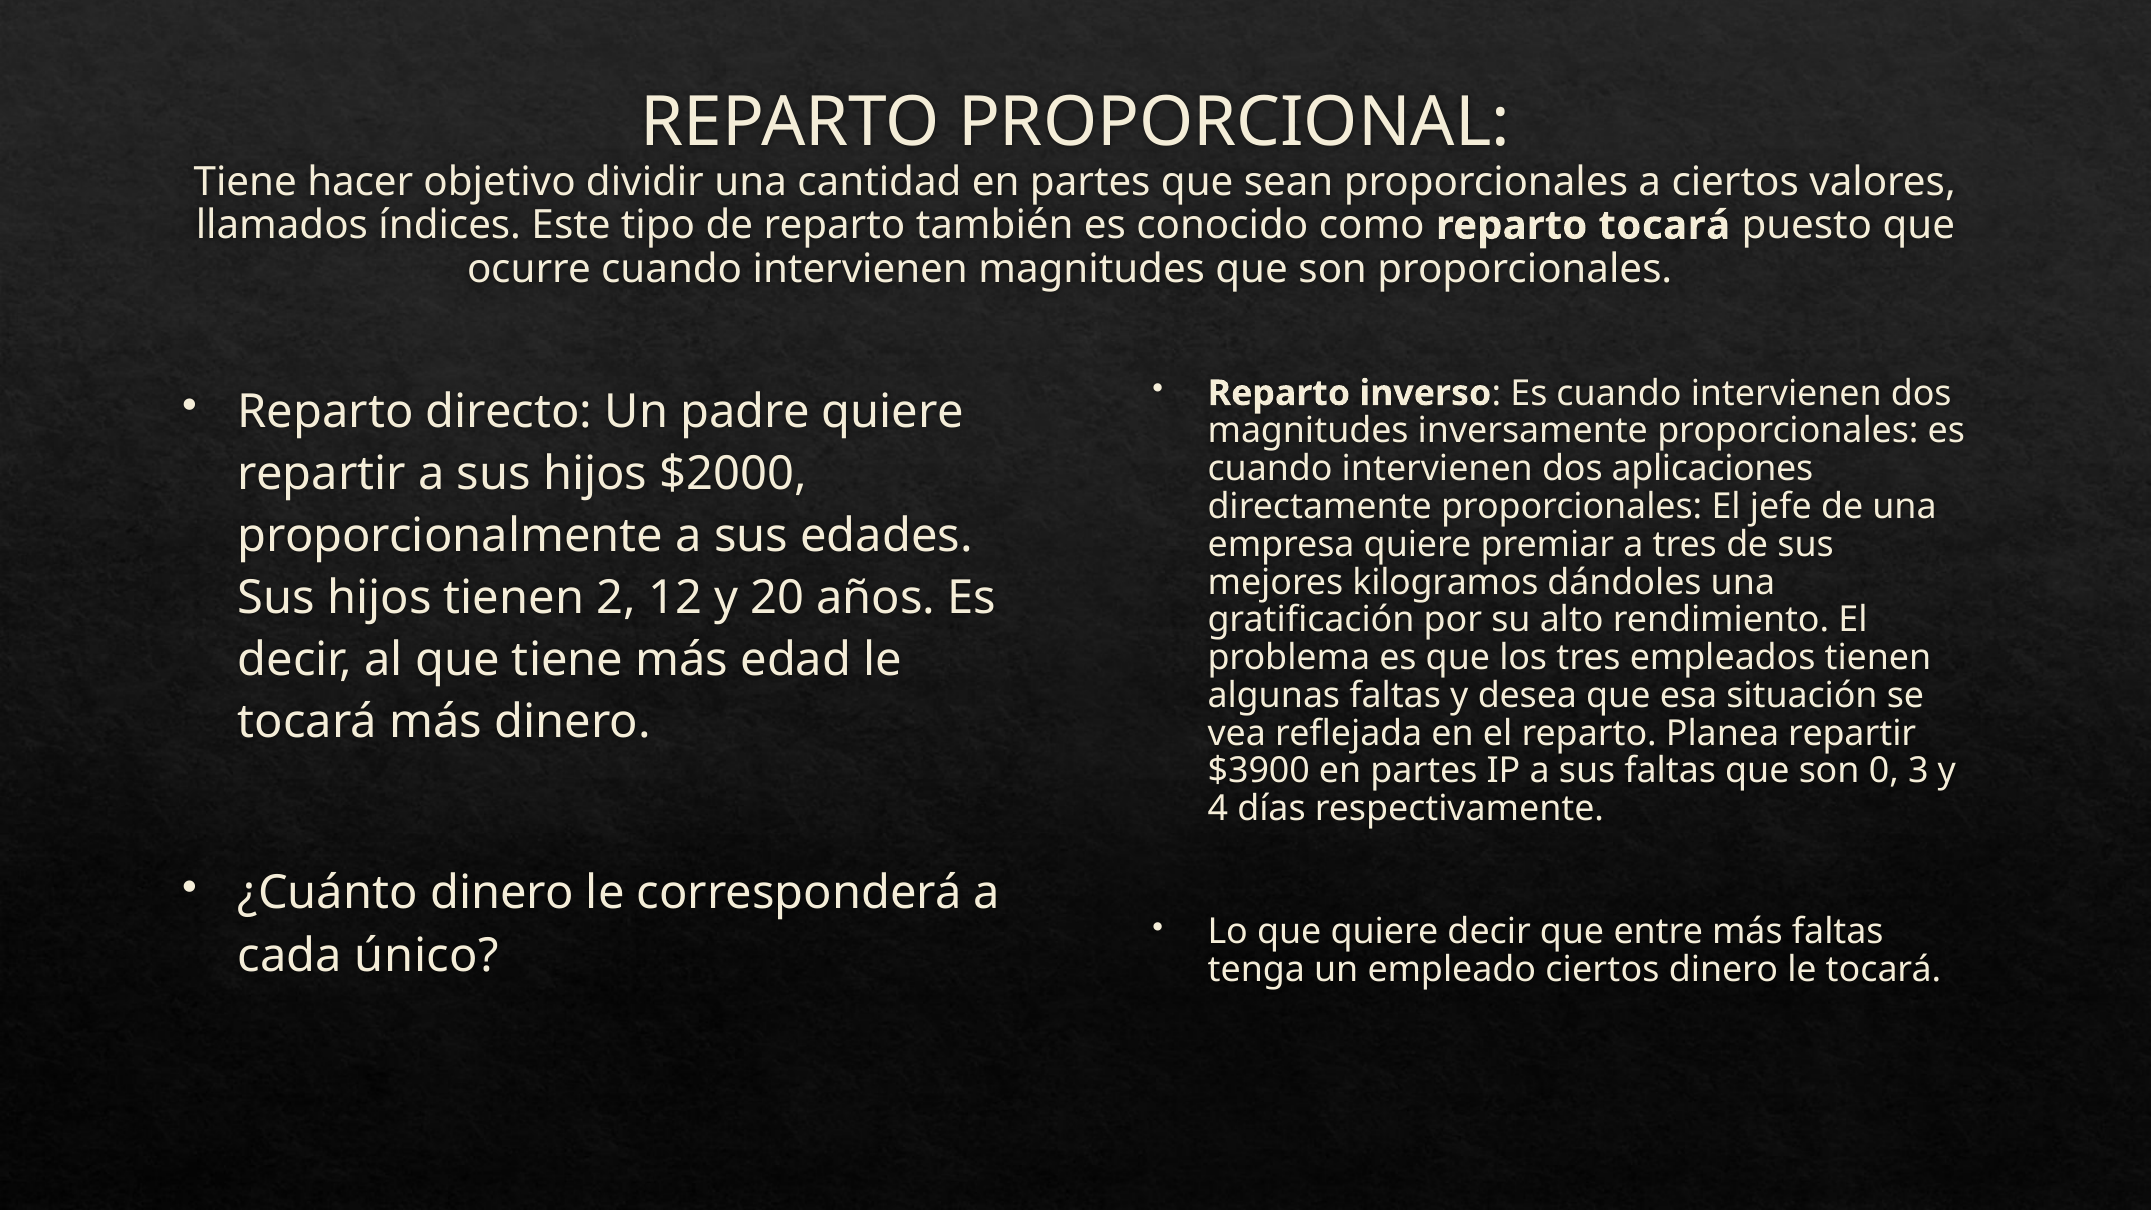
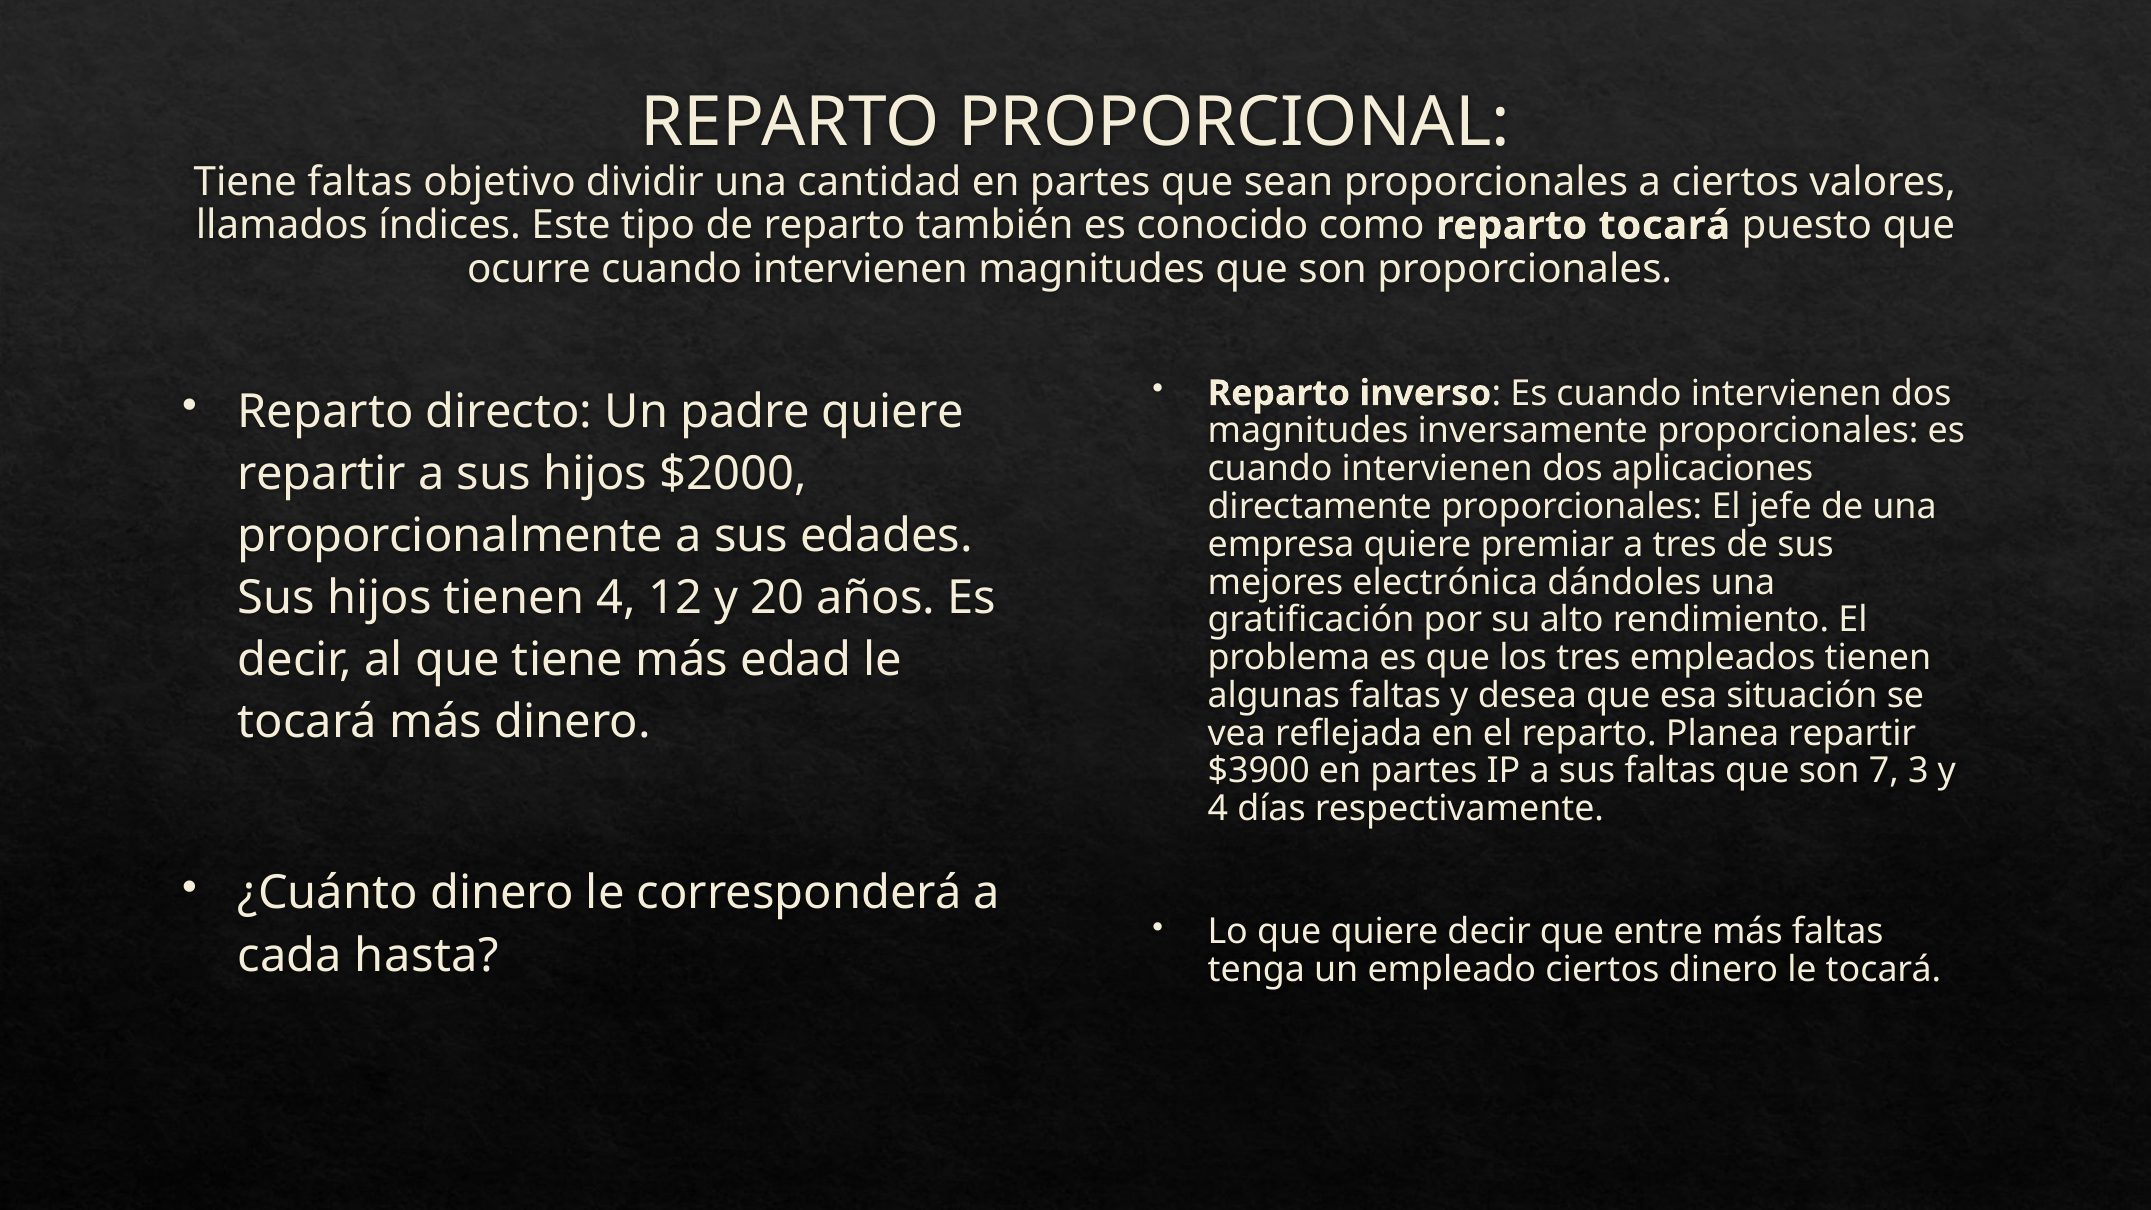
Tiene hacer: hacer -> faltas
kilogramos: kilogramos -> electrónica
tienen 2: 2 -> 4
0: 0 -> 7
único: único -> hasta
